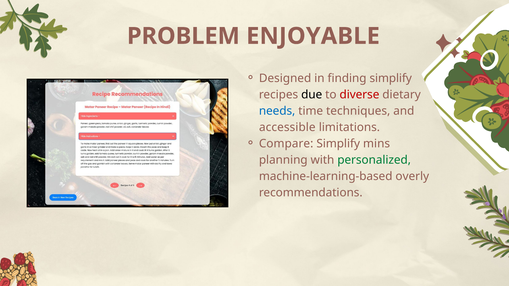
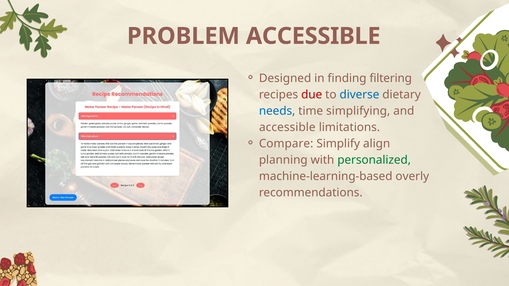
PROBLEM ENJOYABLE: ENJOYABLE -> ACCESSIBLE
finding simplify: simplify -> filtering
due colour: black -> red
diverse colour: red -> blue
techniques: techniques -> simplifying
mins: mins -> align
